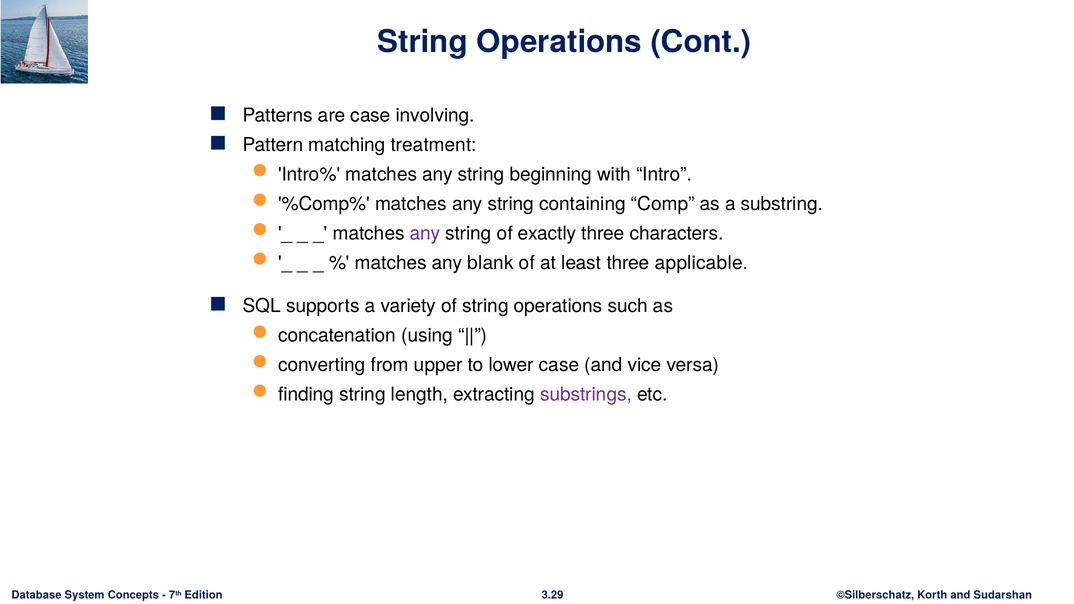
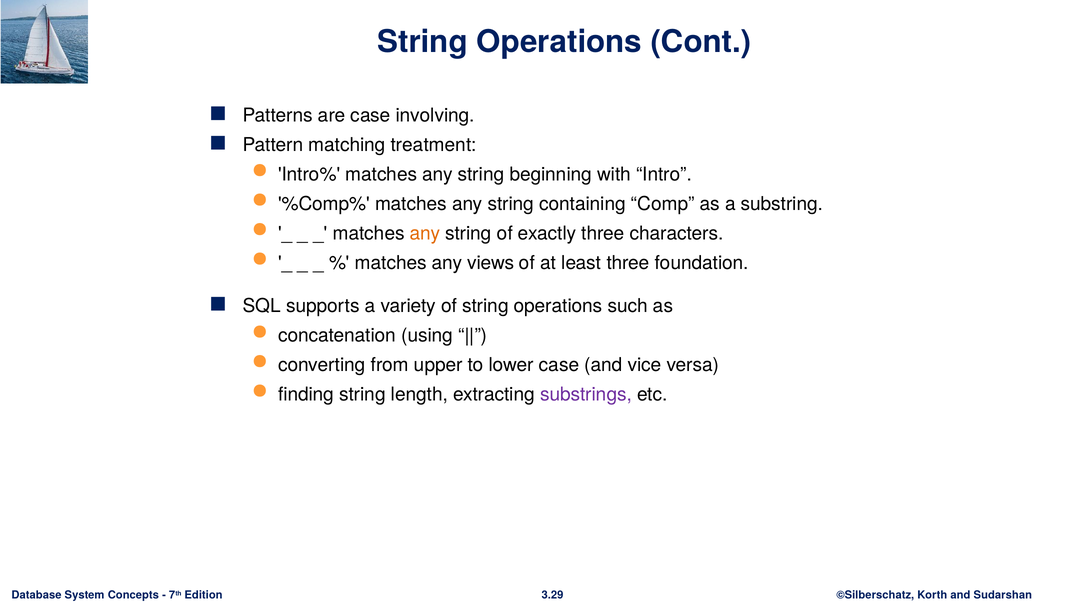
any at (425, 233) colour: purple -> orange
blank: blank -> views
applicable: applicable -> foundation
